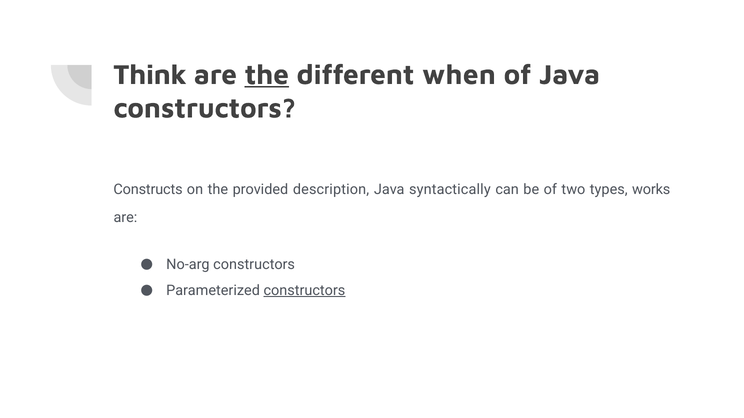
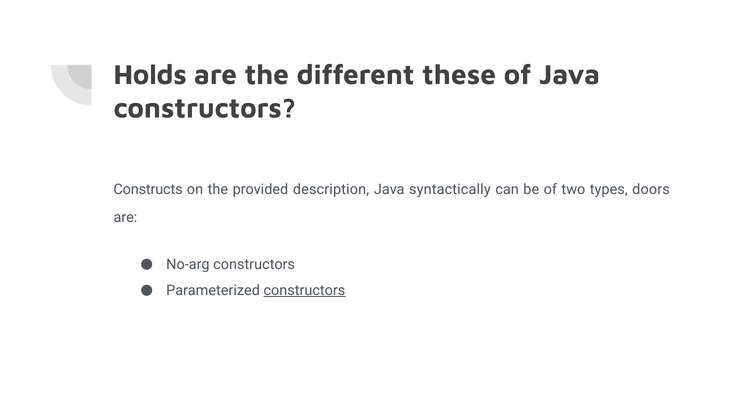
Think: Think -> Holds
the at (267, 75) underline: present -> none
when: when -> these
works: works -> doors
